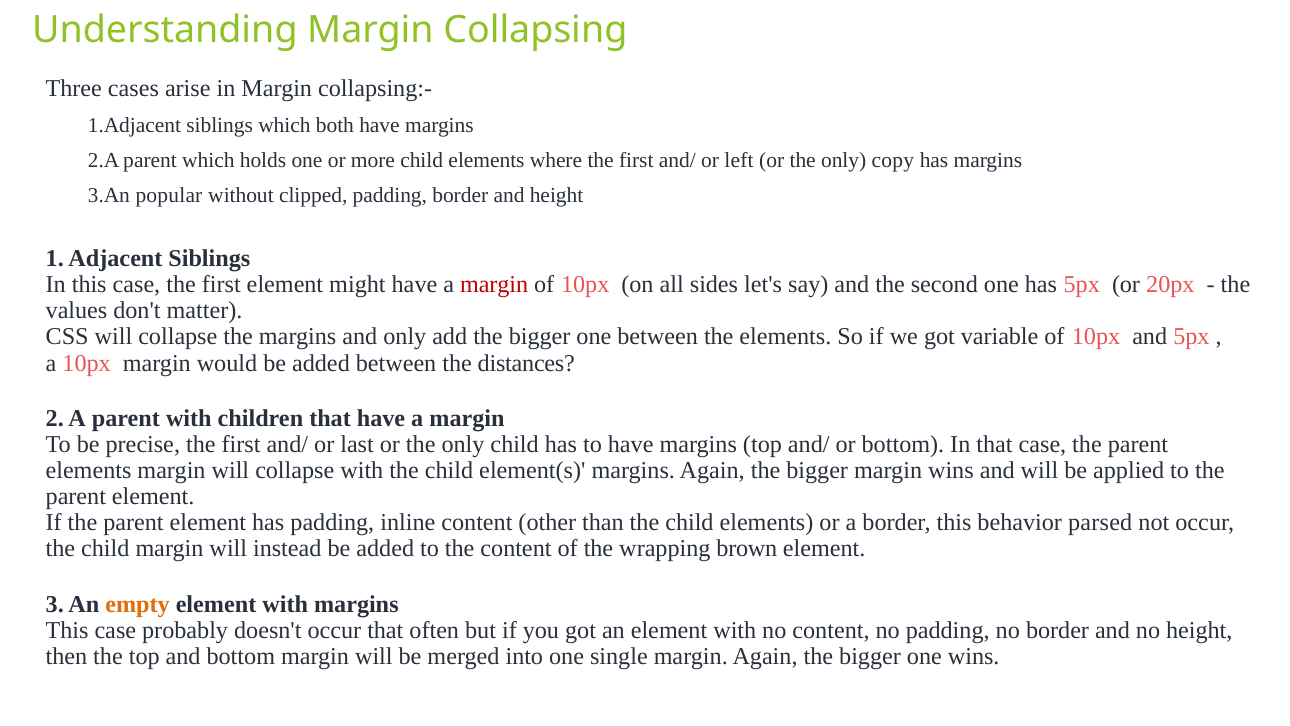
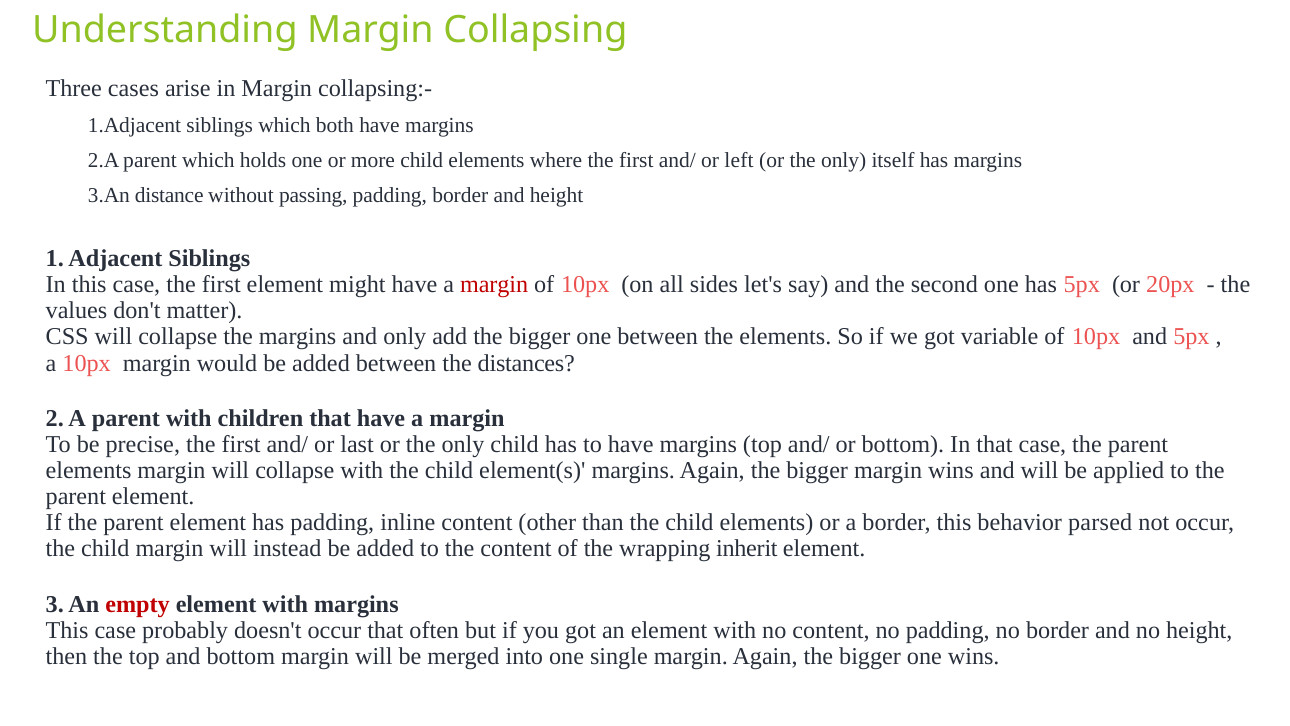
copy: copy -> itself
popular: popular -> distance
clipped: clipped -> passing
brown: brown -> inherit
empty colour: orange -> red
